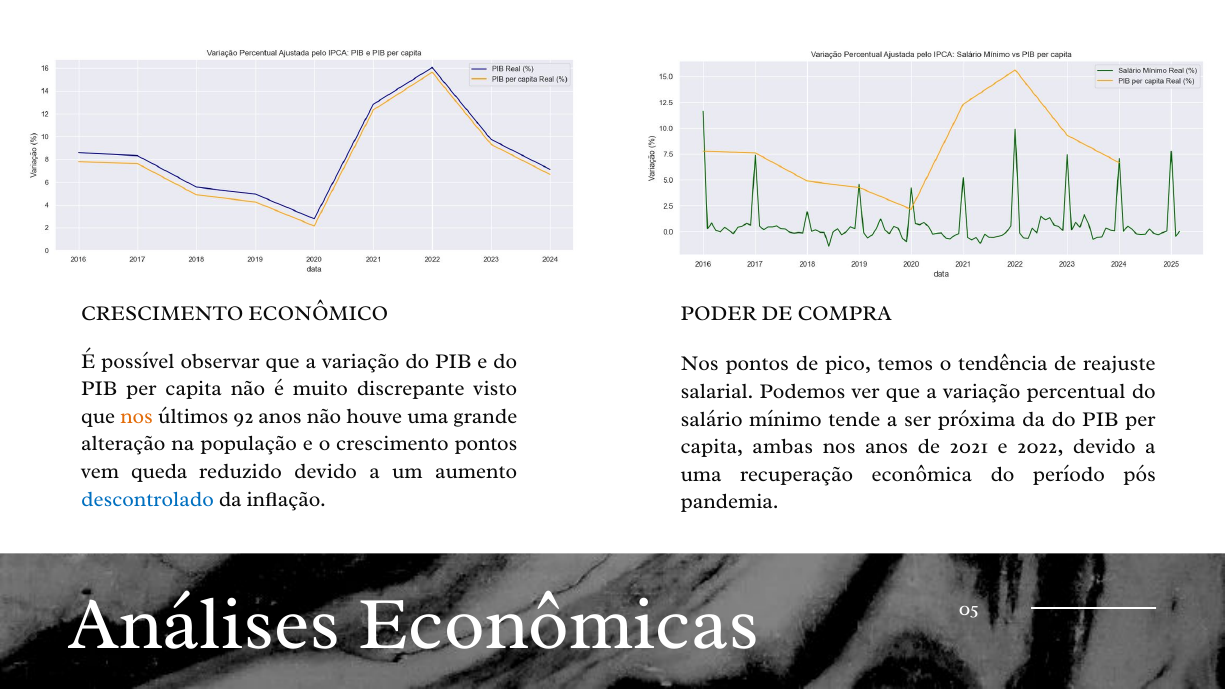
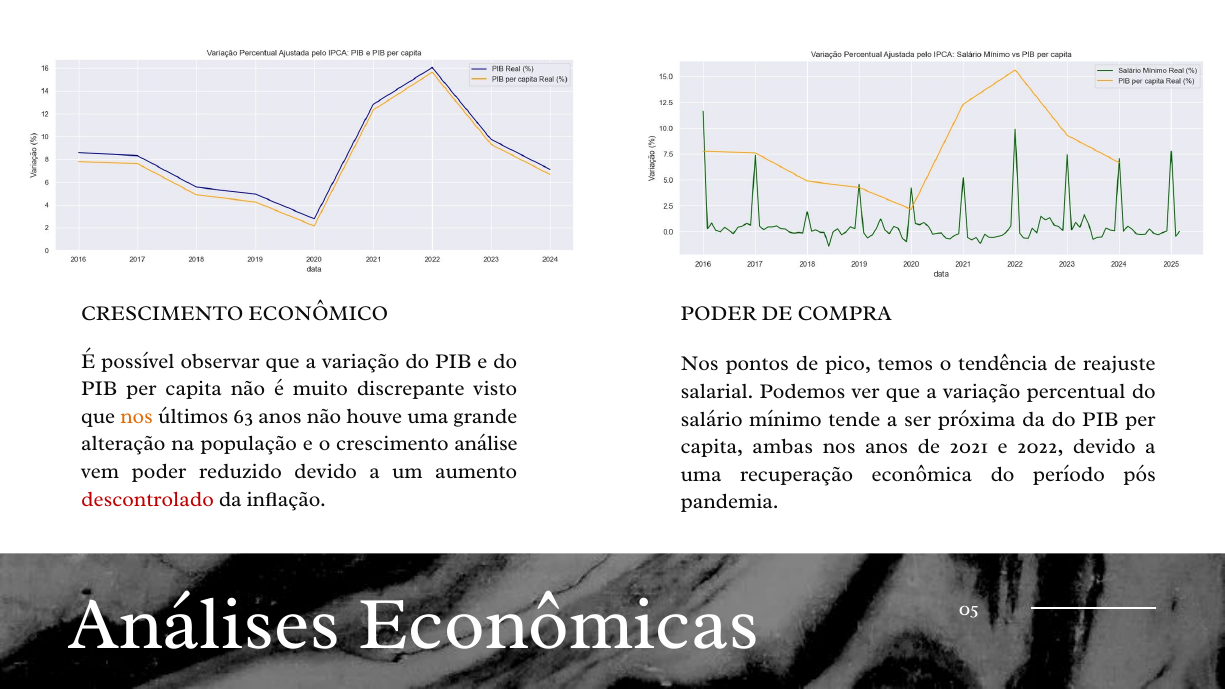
92: 92 -> 63
crescimento pontos: pontos -> análise
vem queda: queda -> poder
descontrolado colour: blue -> red
